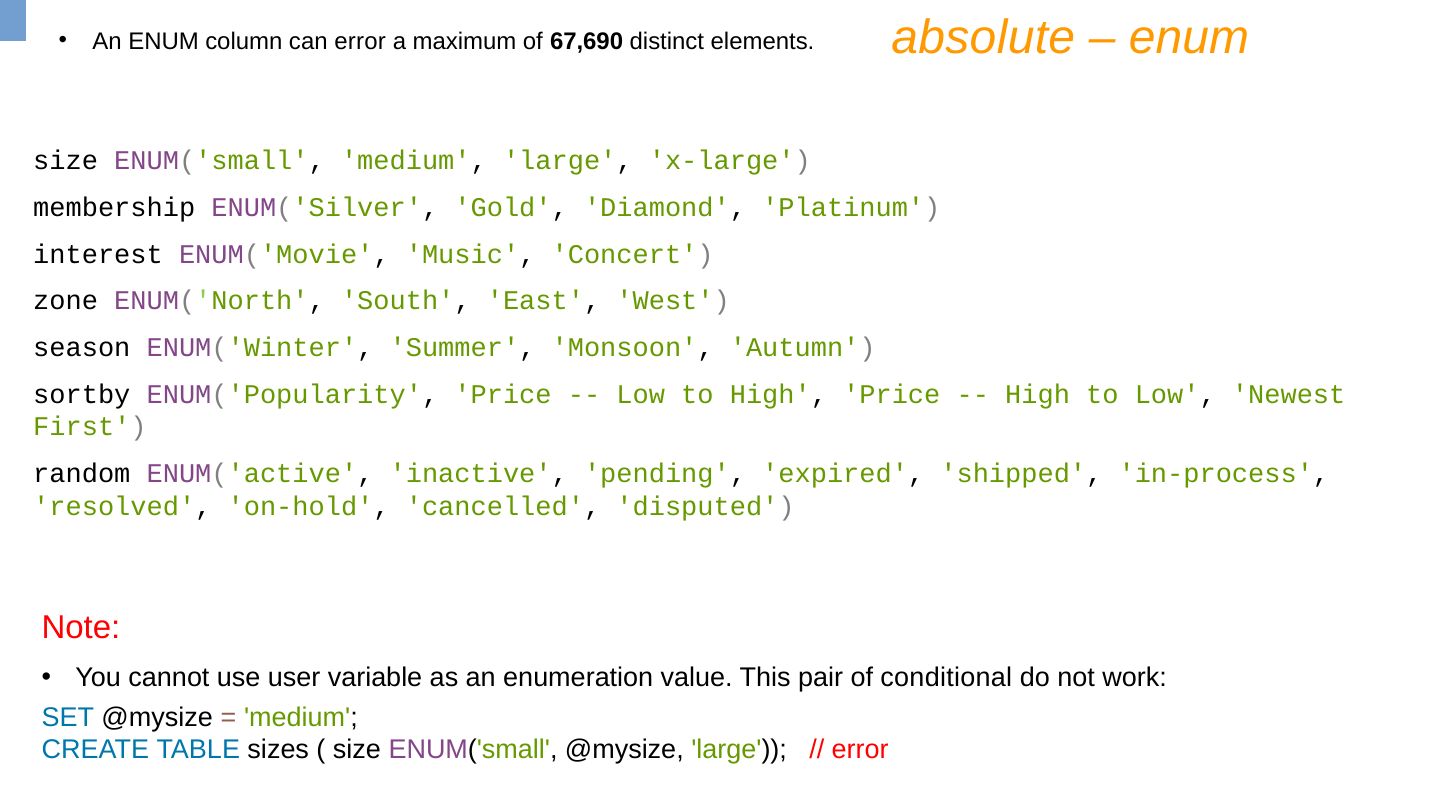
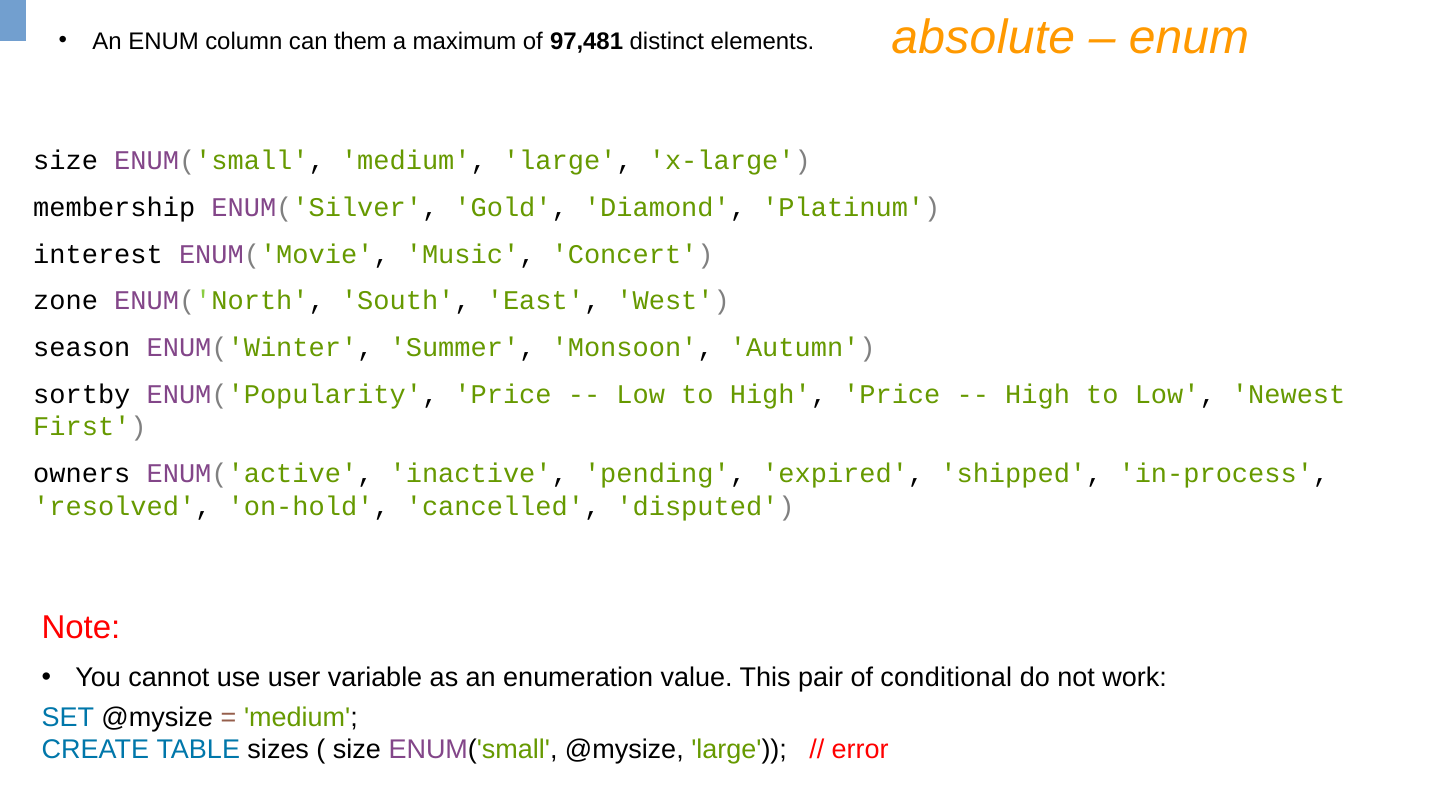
can error: error -> them
67,690: 67,690 -> 97,481
random: random -> owners
